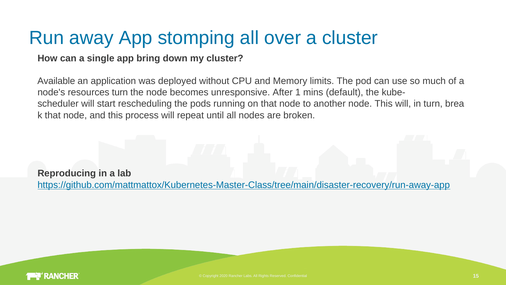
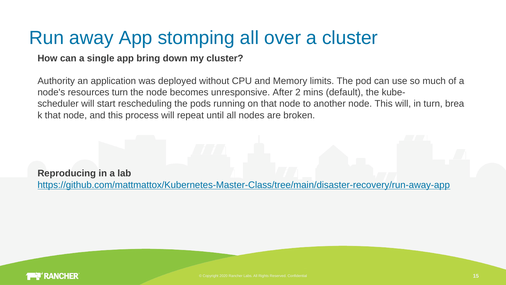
Available: Available -> Authority
1: 1 -> 2
